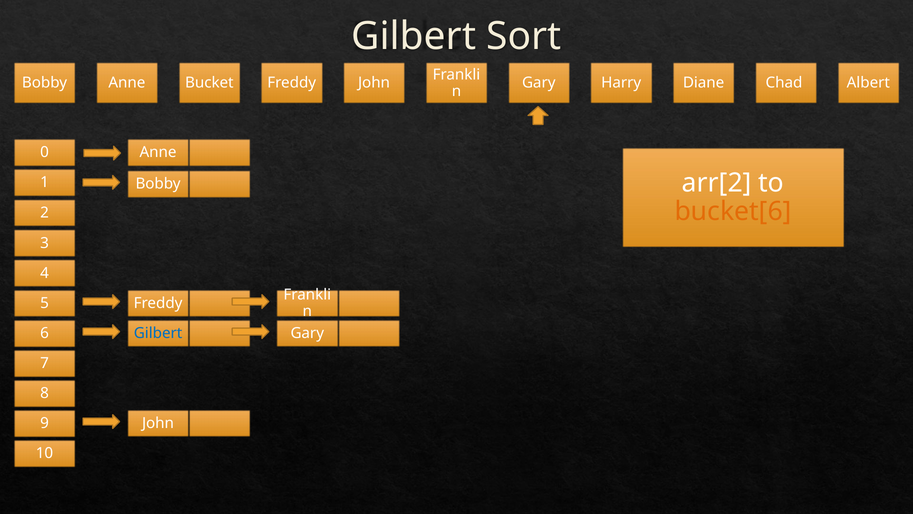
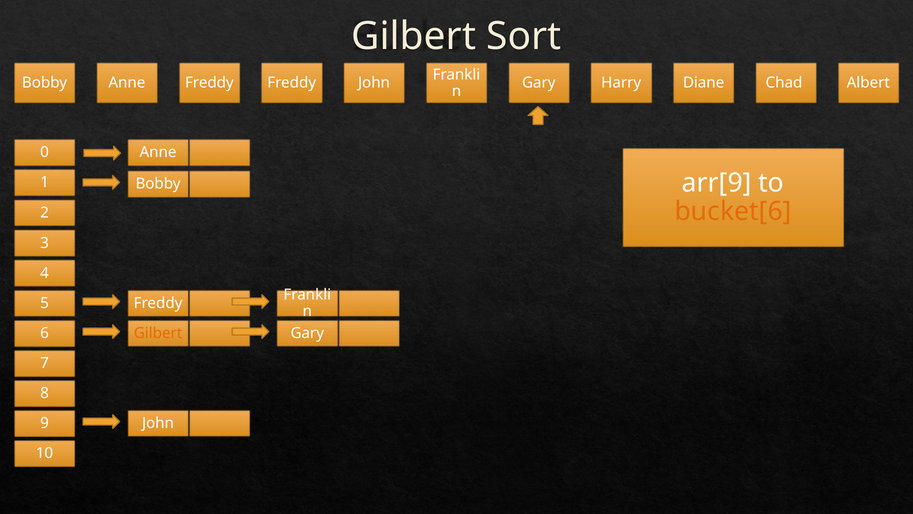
Anne Bucket: Bucket -> Freddy
arr[2: arr[2 -> arr[9
Gilbert at (158, 333) colour: blue -> orange
